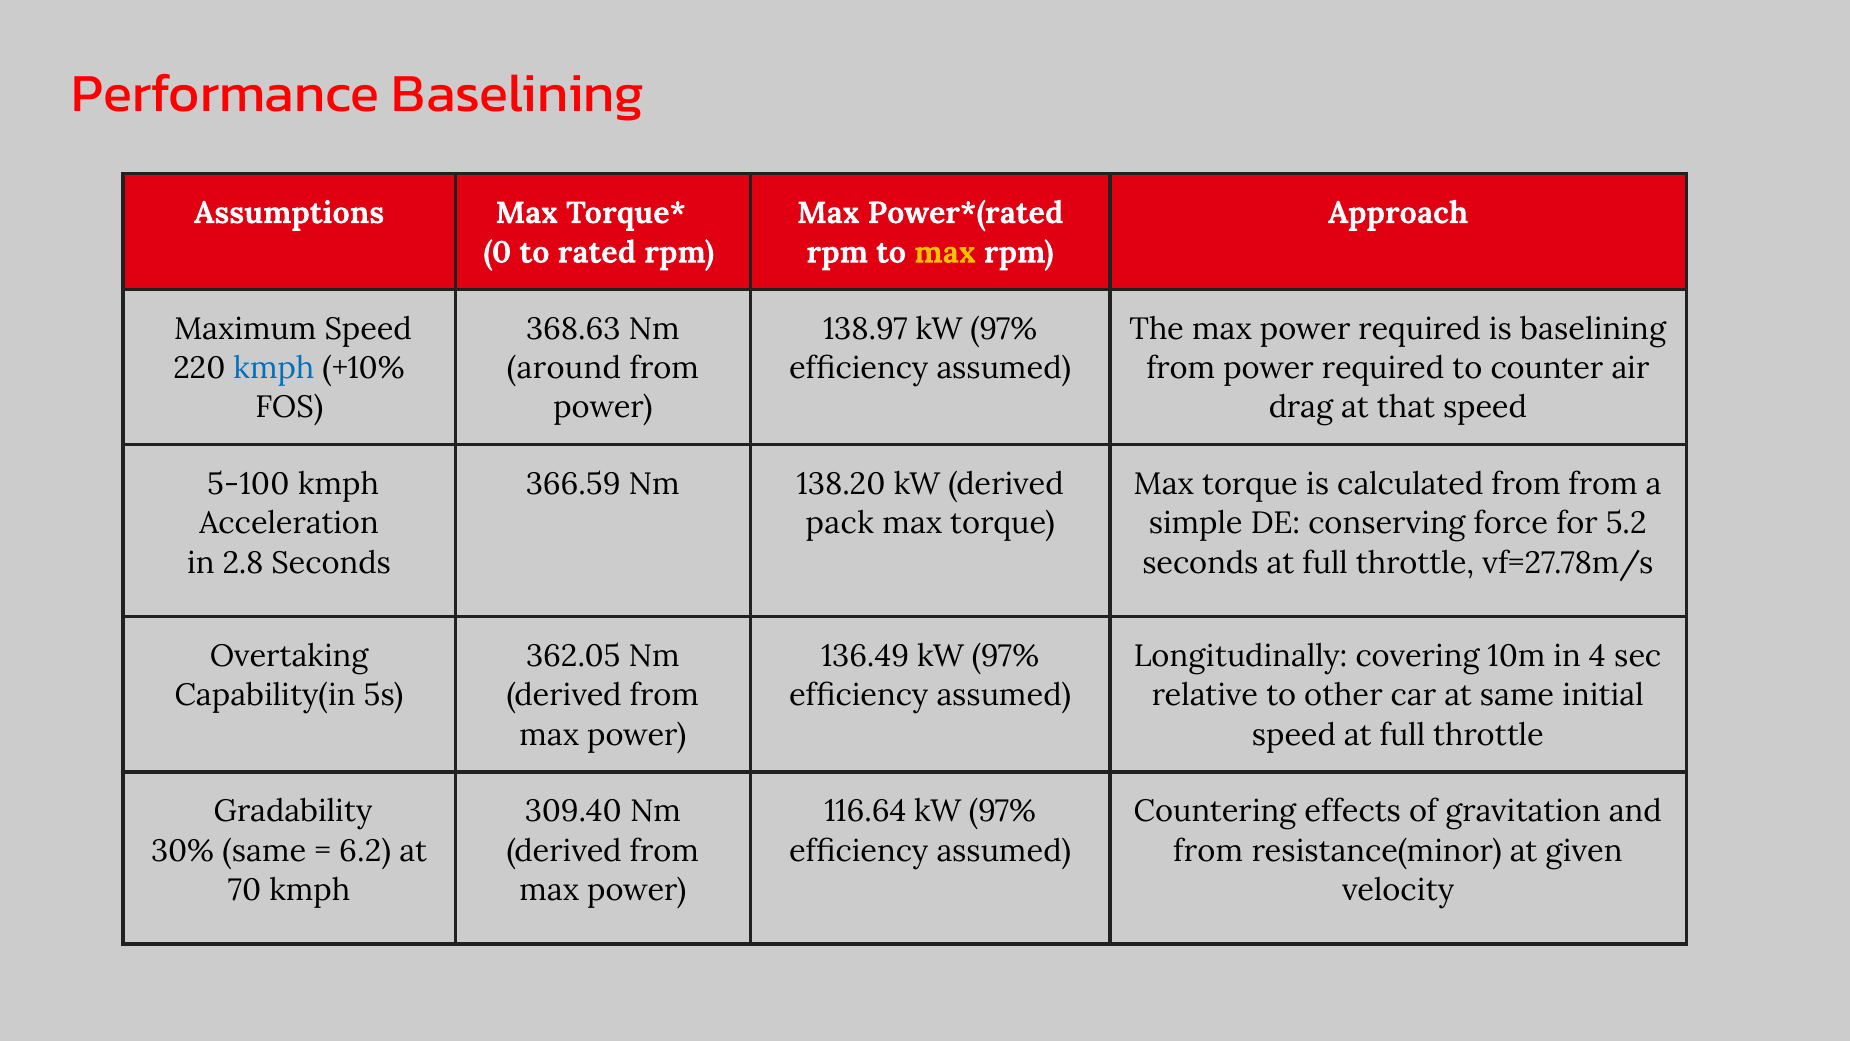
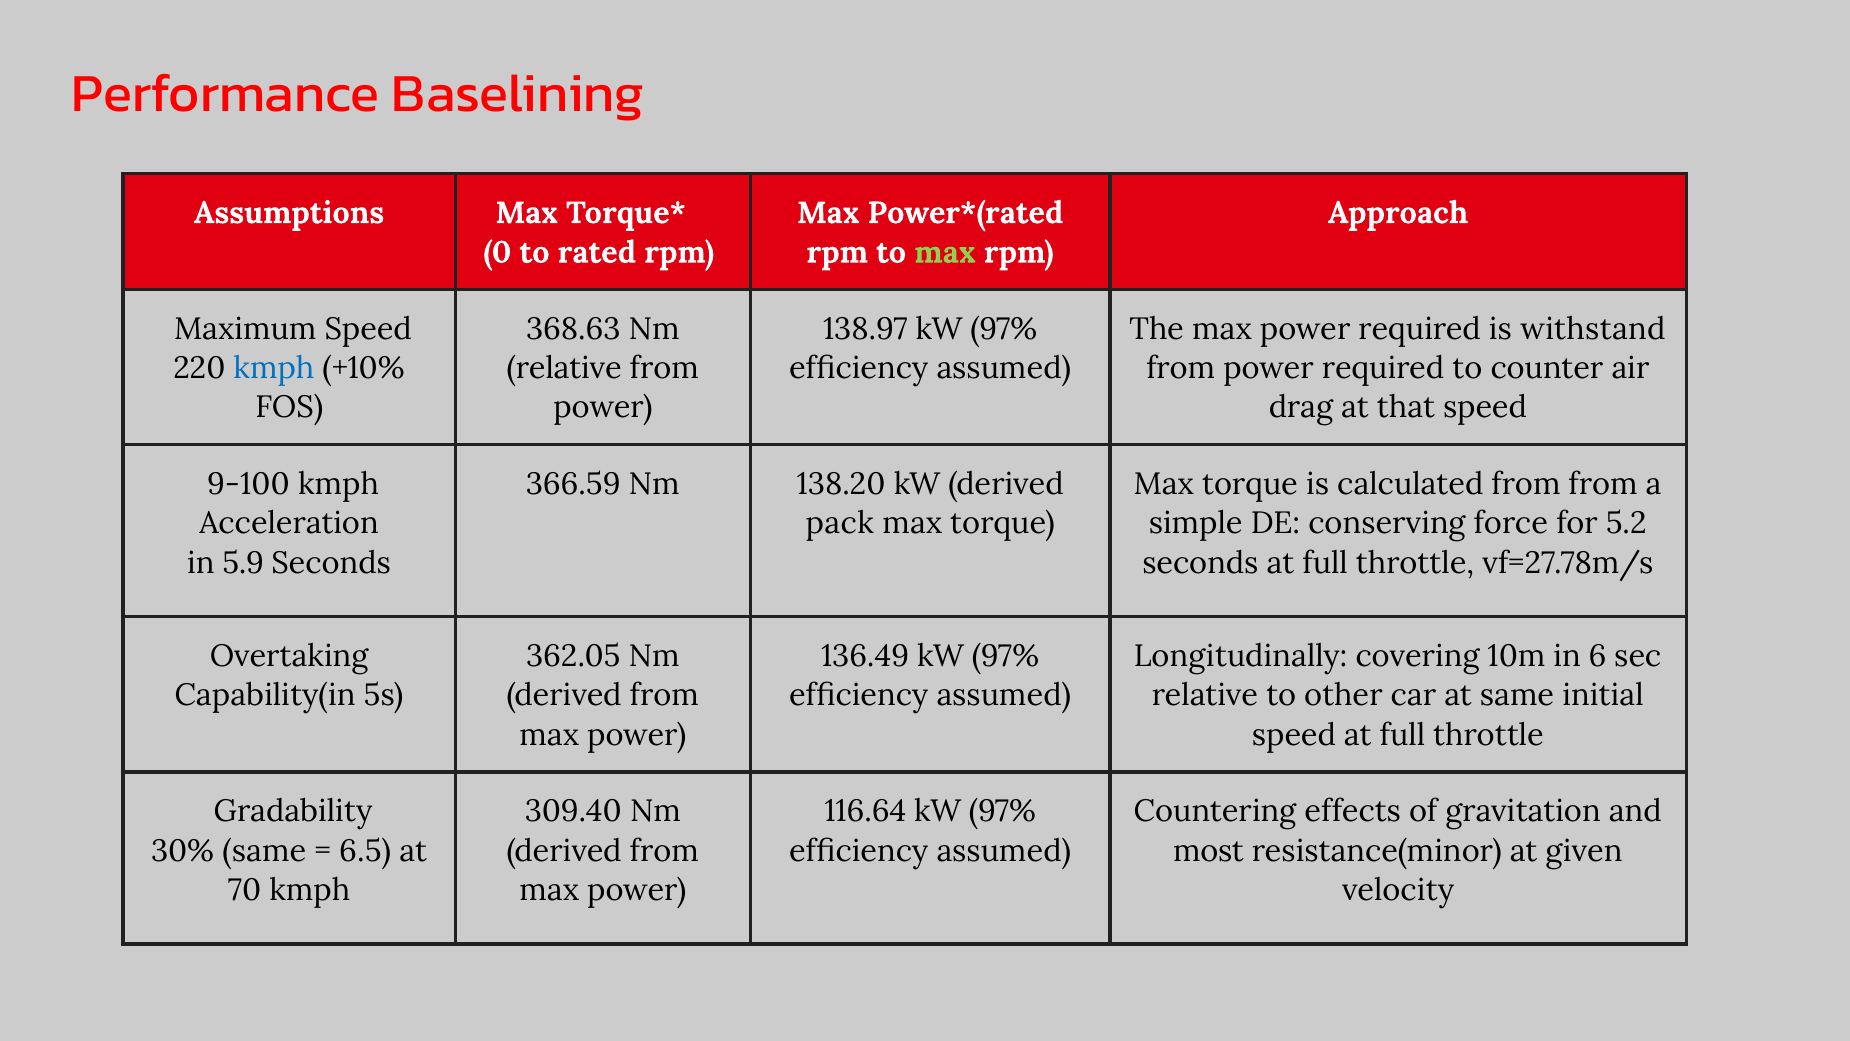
max at (945, 252) colour: yellow -> light green
is baselining: baselining -> withstand
around at (564, 368): around -> relative
5-100: 5-100 -> 9-100
2.8: 2.8 -> 5.9
4: 4 -> 6
6.2: 6.2 -> 6.5
from at (1208, 851): from -> most
